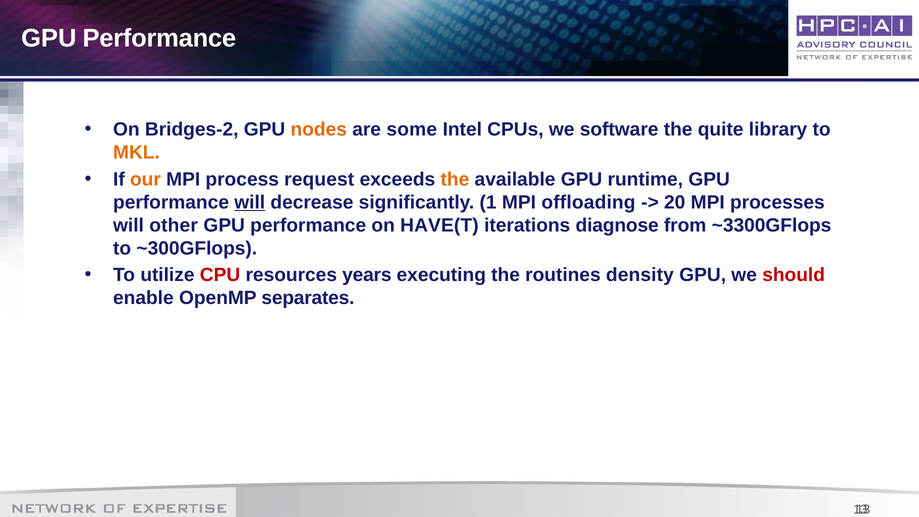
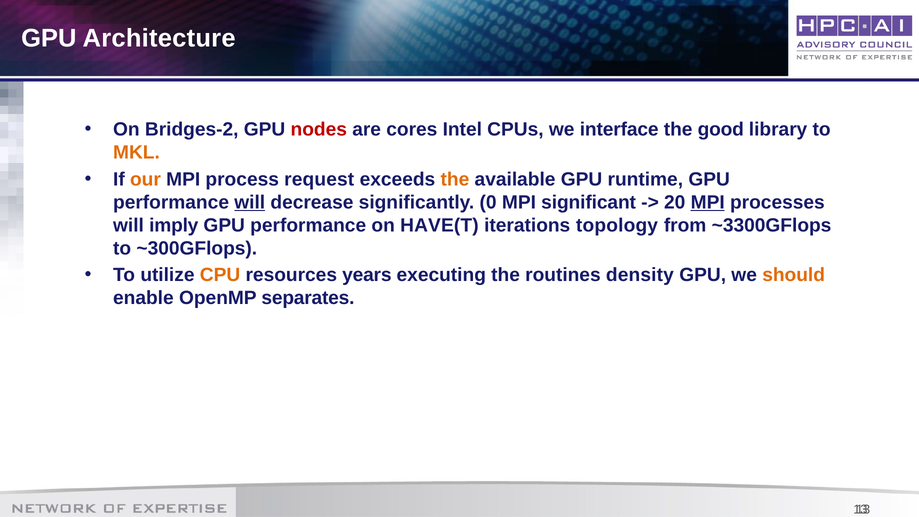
Performance at (159, 38): Performance -> Architecture
nodes colour: orange -> red
some: some -> cores
software: software -> interface
quite: quite -> good
1: 1 -> 0
offloading: offloading -> significant
MPI at (708, 202) underline: none -> present
other: other -> imply
diagnose: diagnose -> topology
CPU colour: red -> orange
should colour: red -> orange
